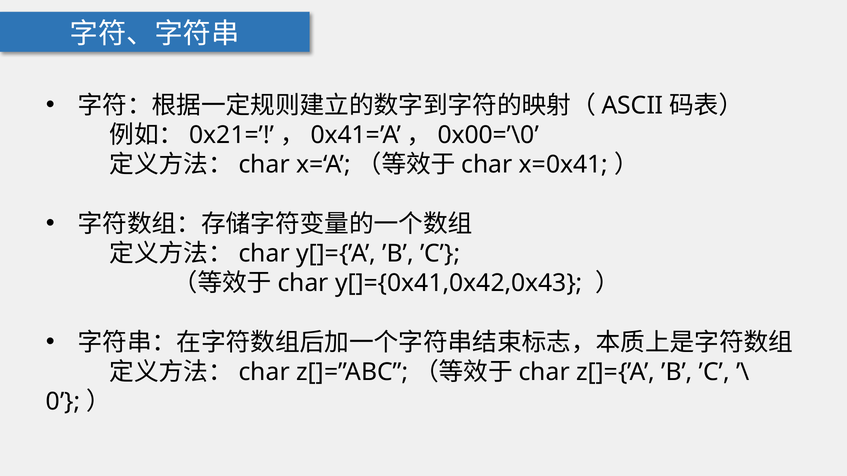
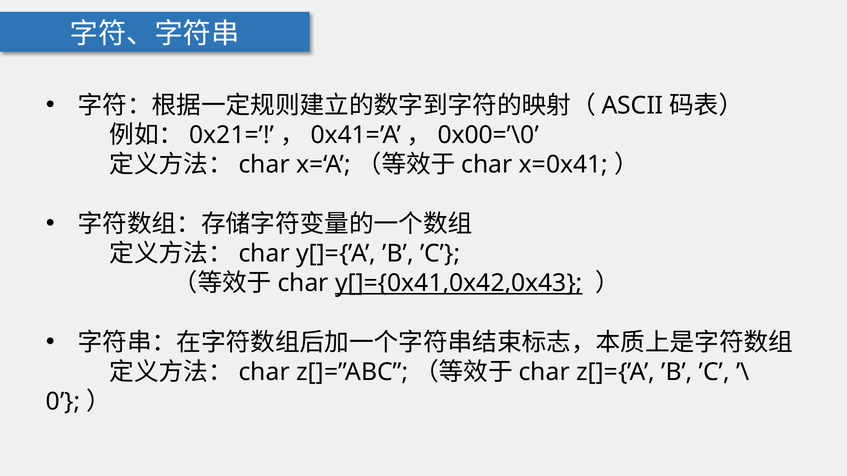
y[]={0x41,0x42,0x43 underline: none -> present
